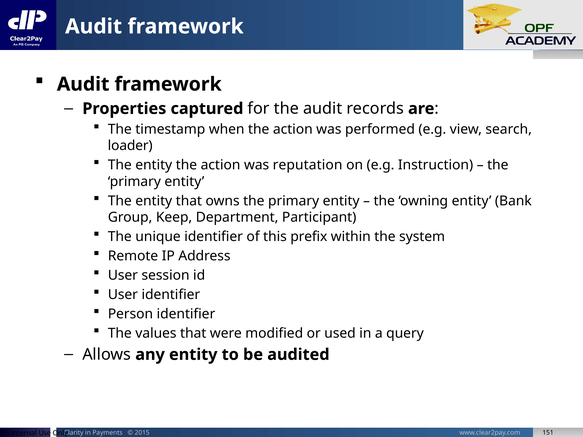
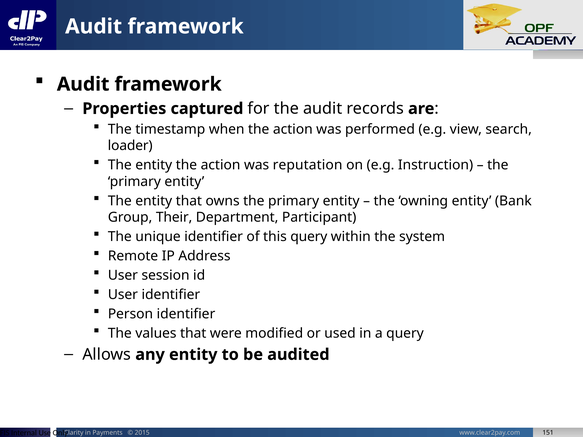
Keep: Keep -> Their
this prefix: prefix -> query
